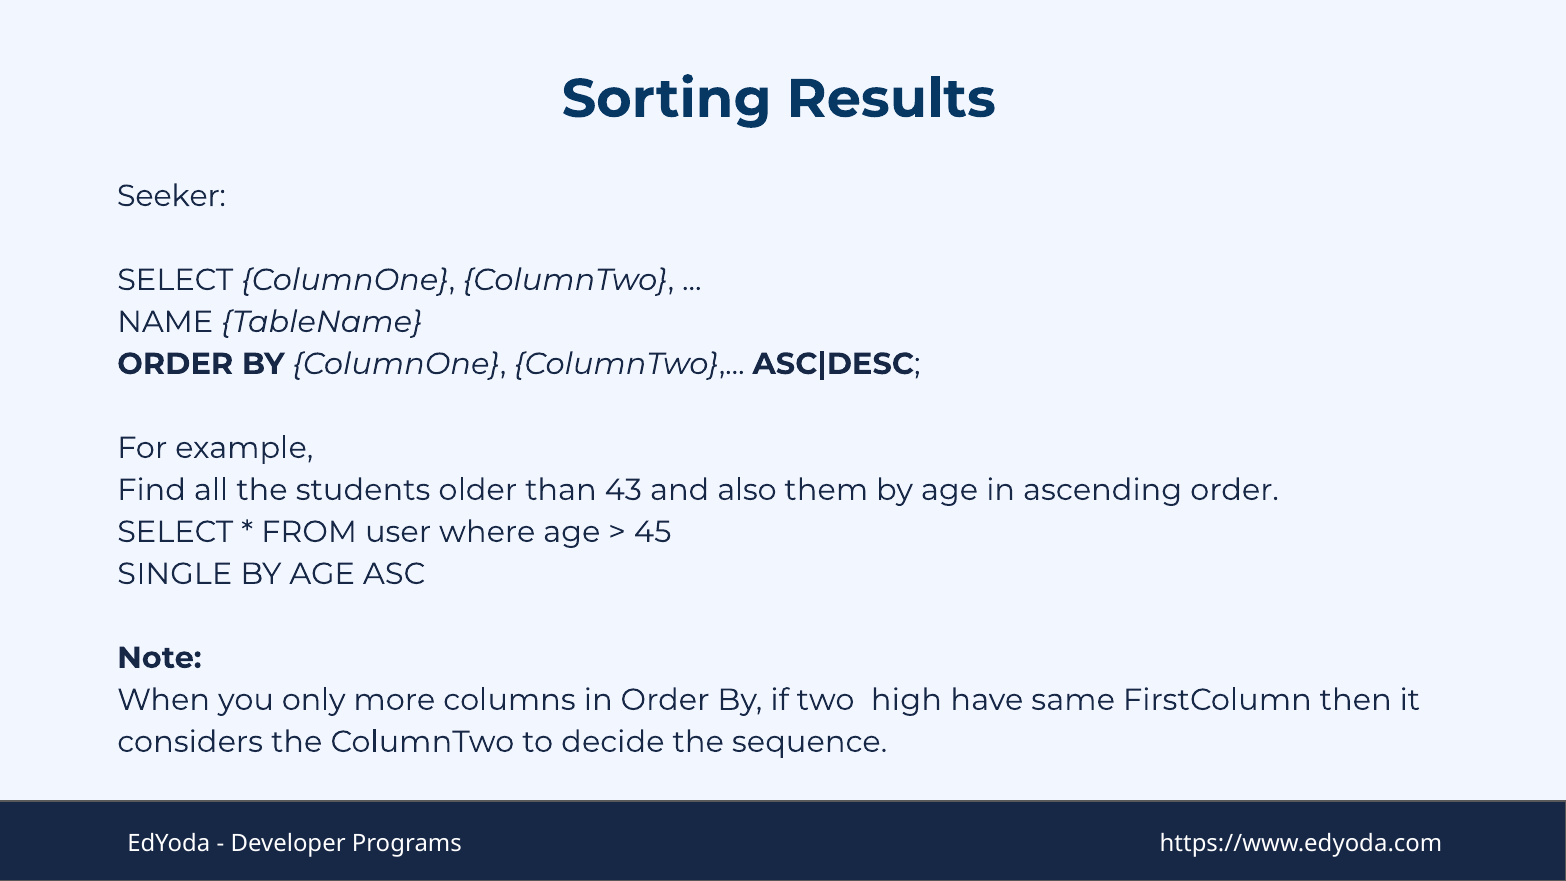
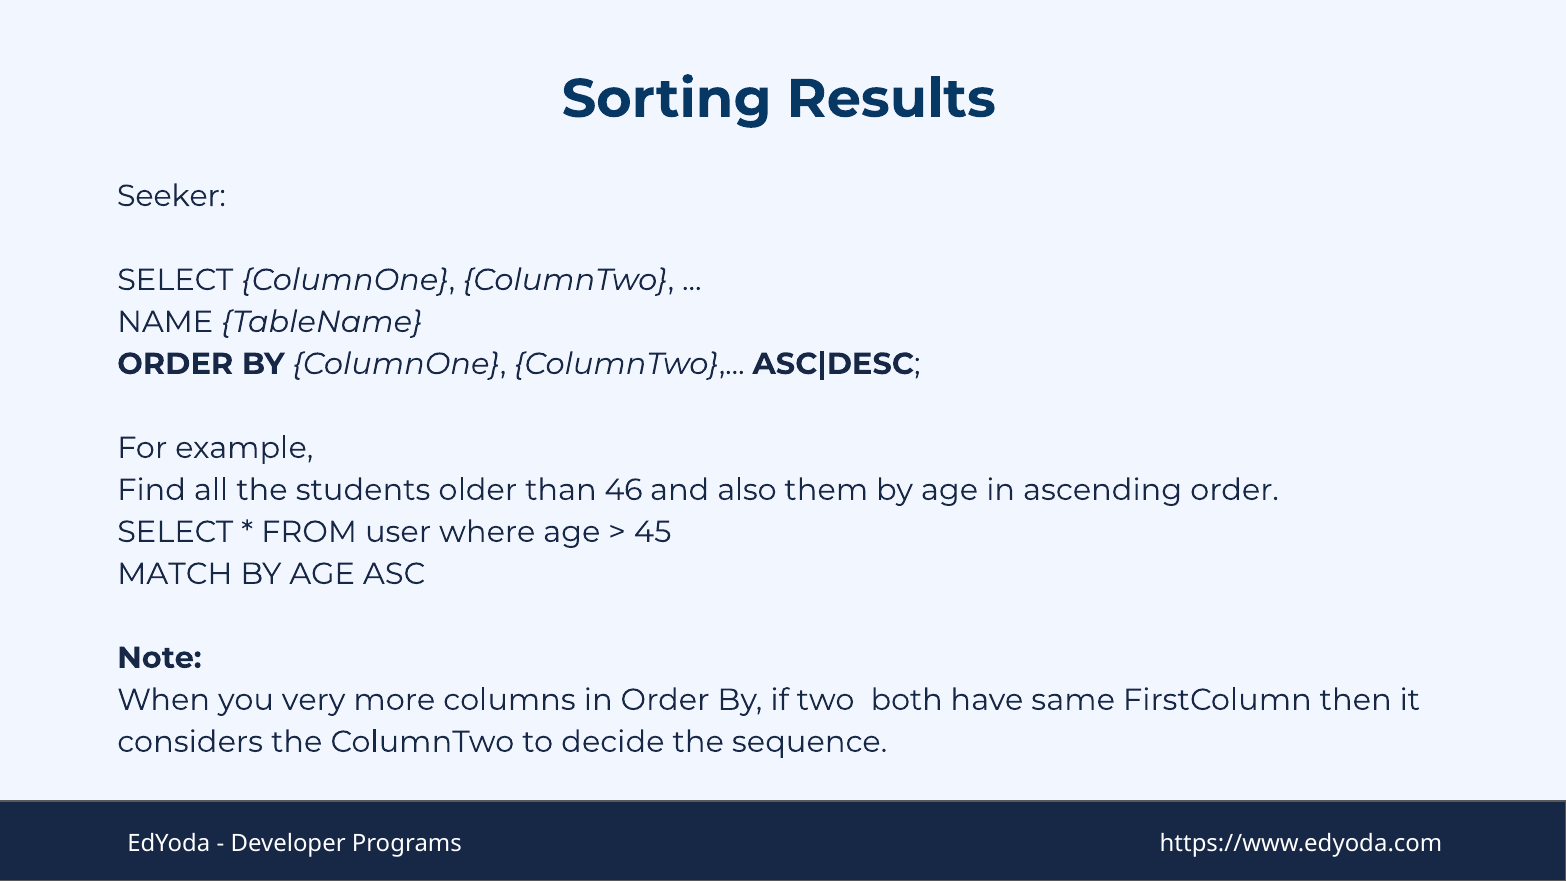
43: 43 -> 46
SINGLE: SINGLE -> MATCH
only: only -> very
high: high -> both
